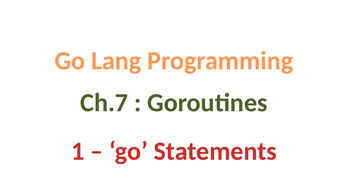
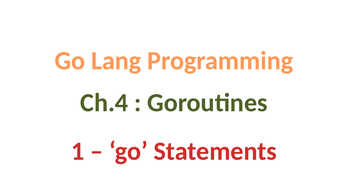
Ch.7: Ch.7 -> Ch.4
